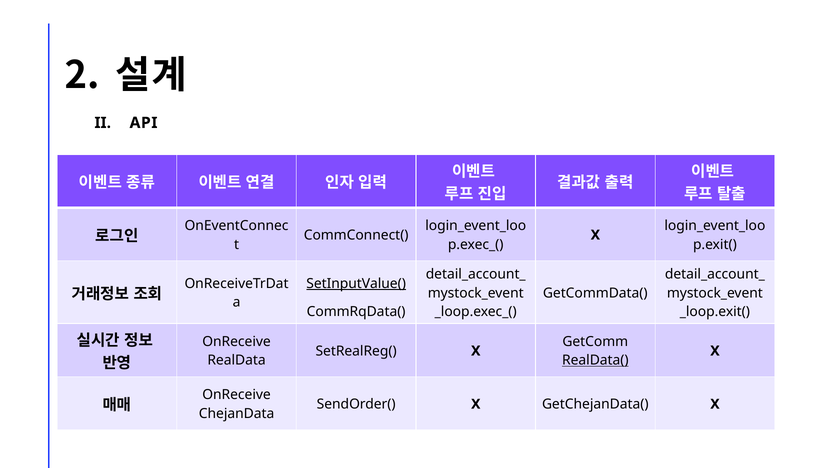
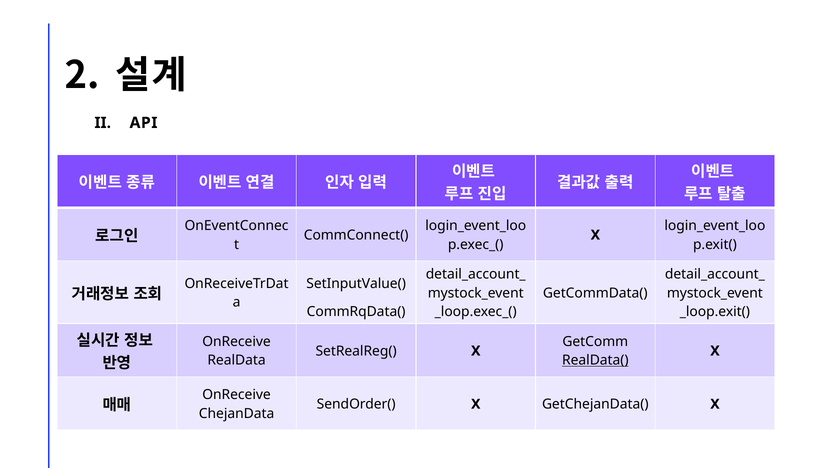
SetInputValue( underline: present -> none
